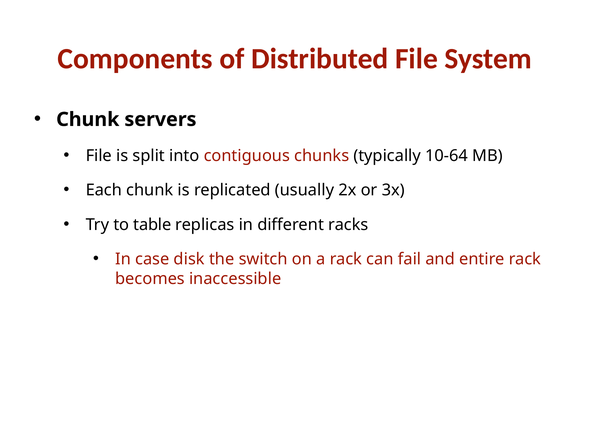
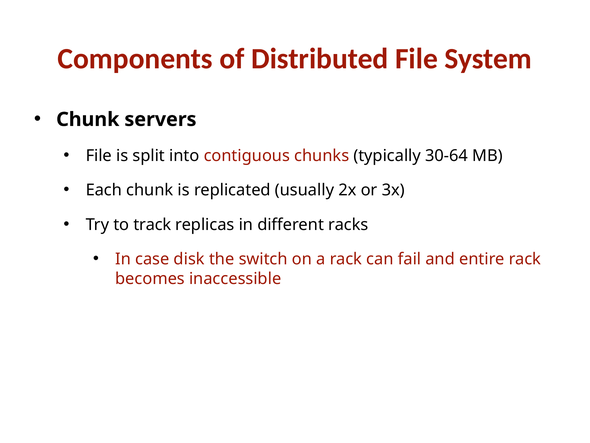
10-64: 10-64 -> 30-64
table: table -> track
